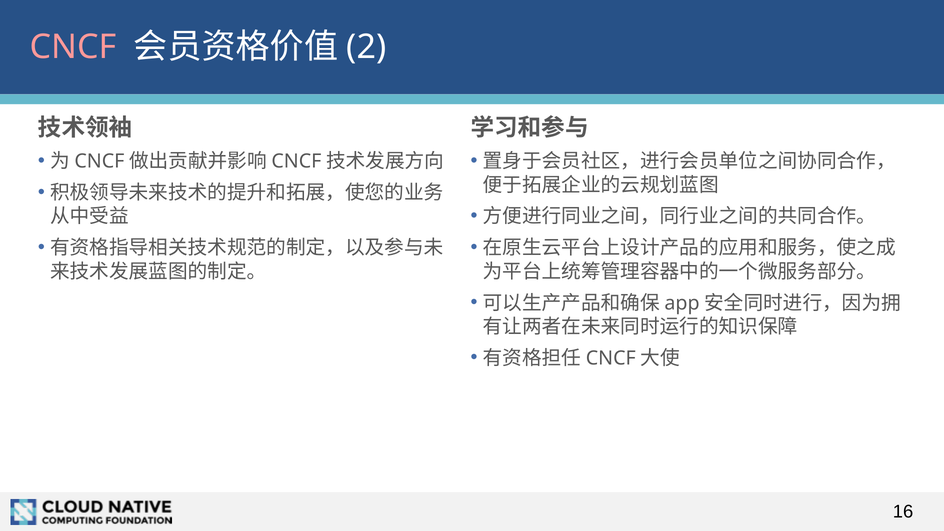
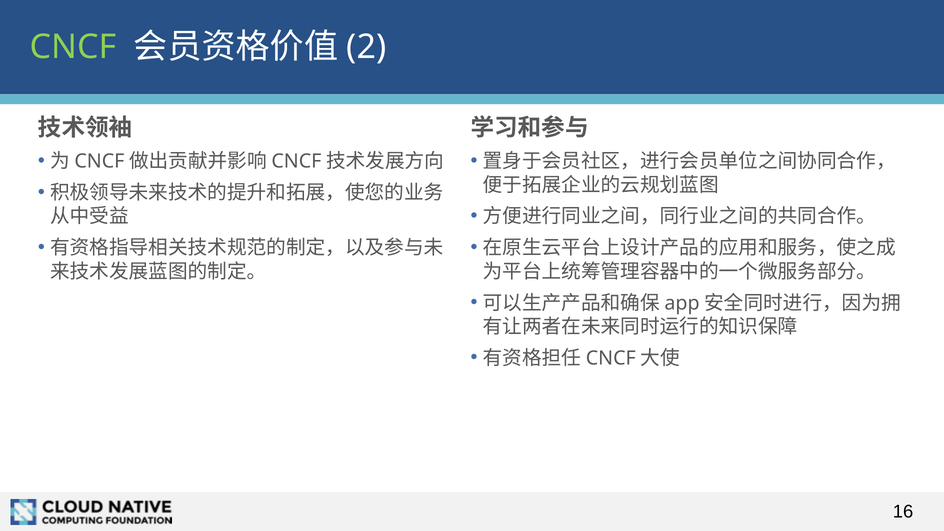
CNCF colour: pink -> light green
